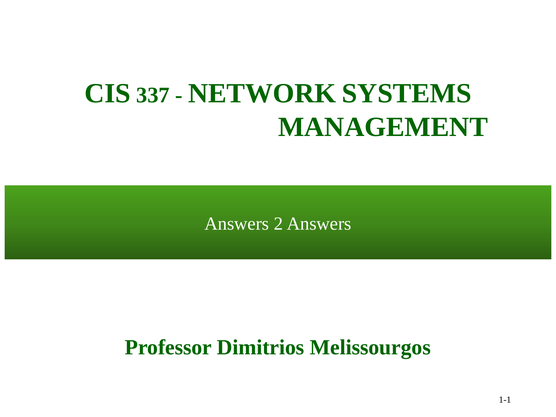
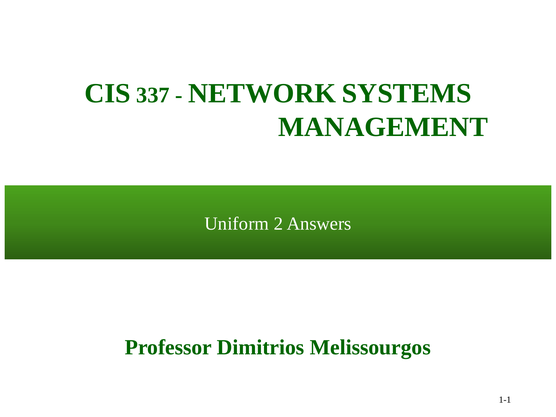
Answers at (237, 224): Answers -> Uniform
